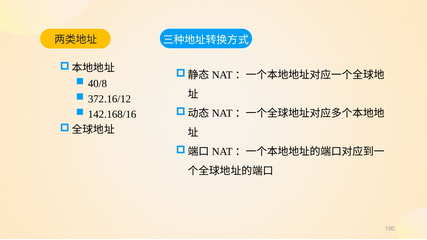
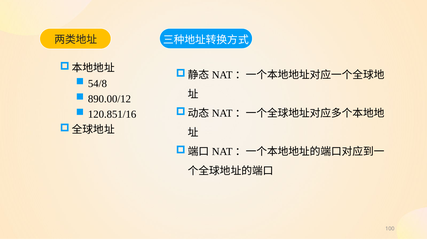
40/8: 40/8 -> 54/8
372.16/12: 372.16/12 -> 890.00/12
142.168/16: 142.168/16 -> 120.851/16
